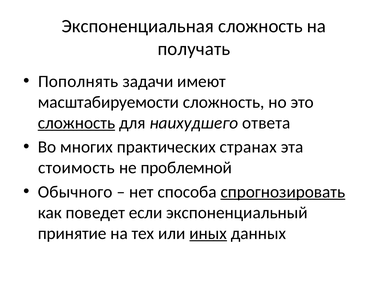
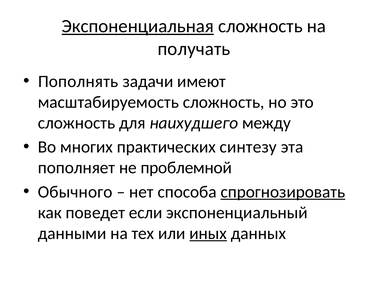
Экспоненциальная underline: none -> present
масштабируемости: масштабируемости -> масштабируемость
сложность at (76, 123) underline: present -> none
ответа: ответа -> между
странах: странах -> синтезу
стоимость: стоимость -> пополняет
принятие: принятие -> данными
